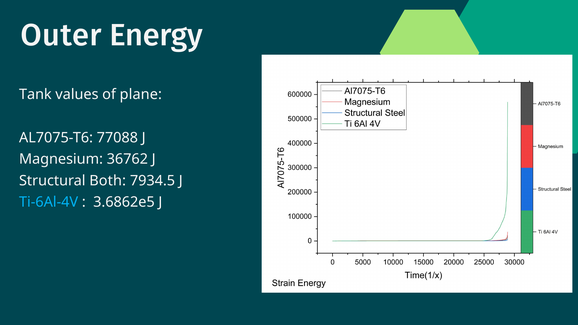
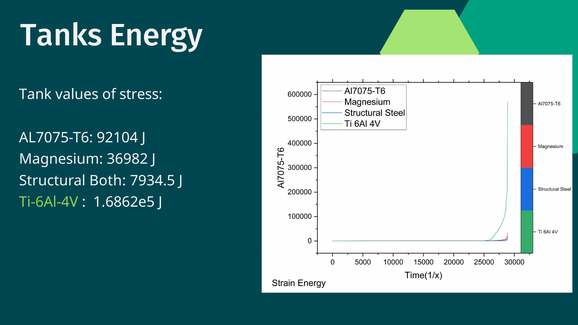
Outer: Outer -> Tanks
plane: plane -> stress
77088: 77088 -> 92104
36762: 36762 -> 36982
Ti-6Al-4V colour: light blue -> light green
3.6862e5: 3.6862e5 -> 1.6862e5
